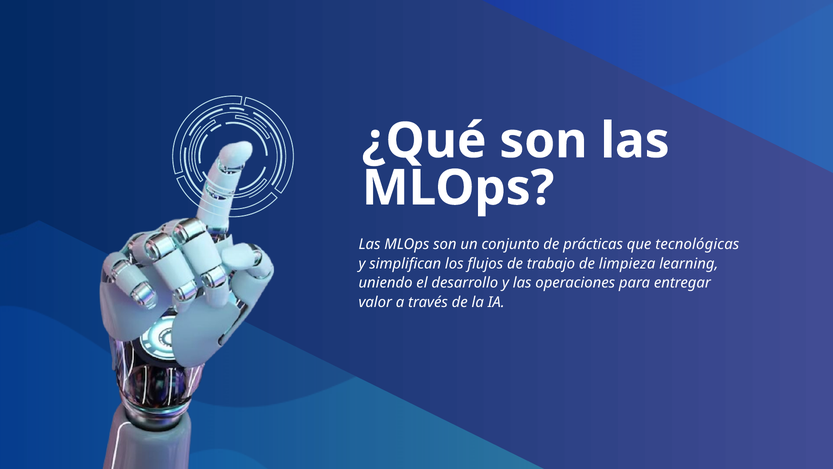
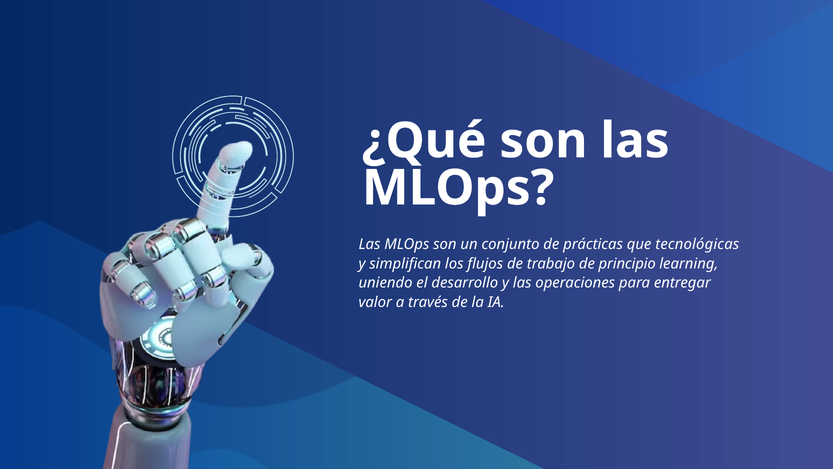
limpieza: limpieza -> principio
